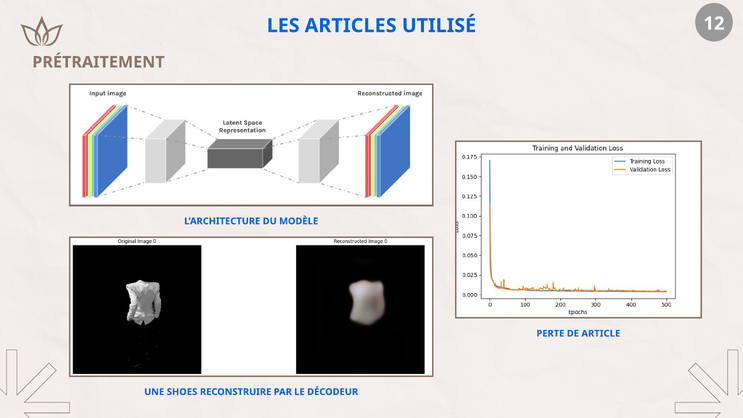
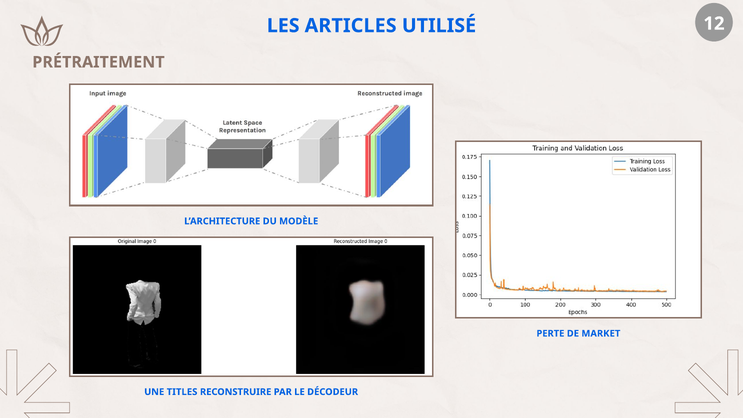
ARTICLE: ARTICLE -> MARKET
SHOES: SHOES -> TITLES
